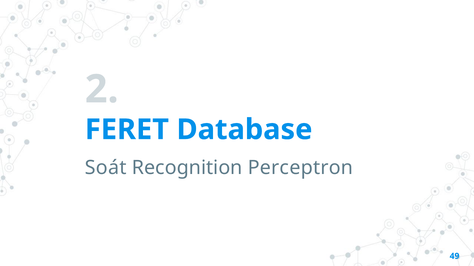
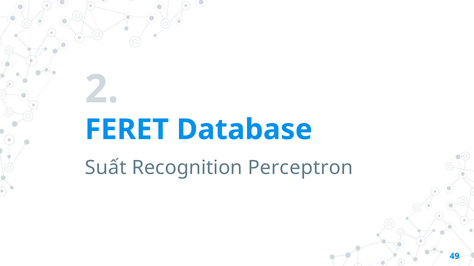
Soát: Soát -> Suất
